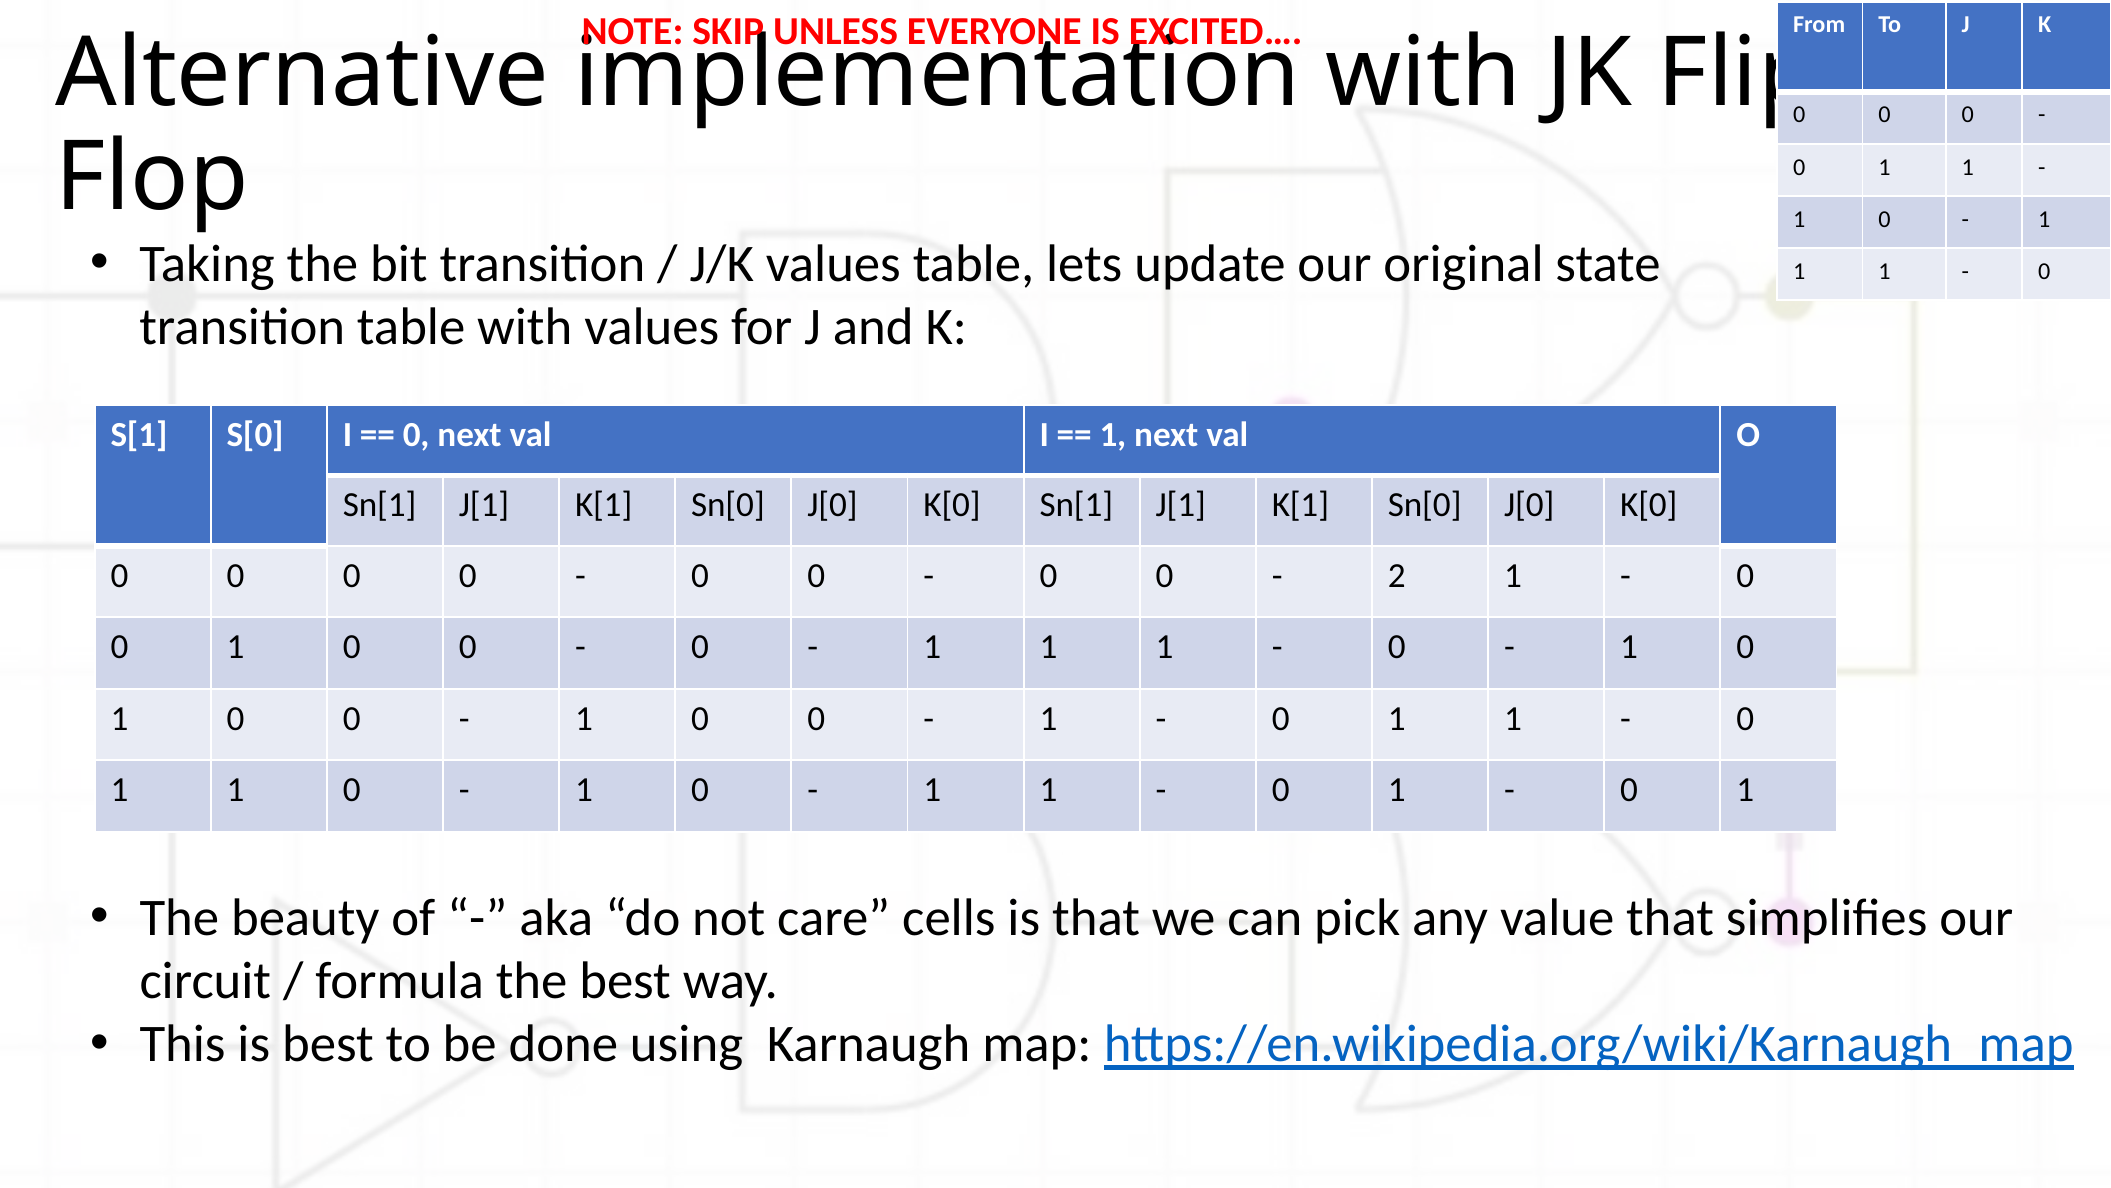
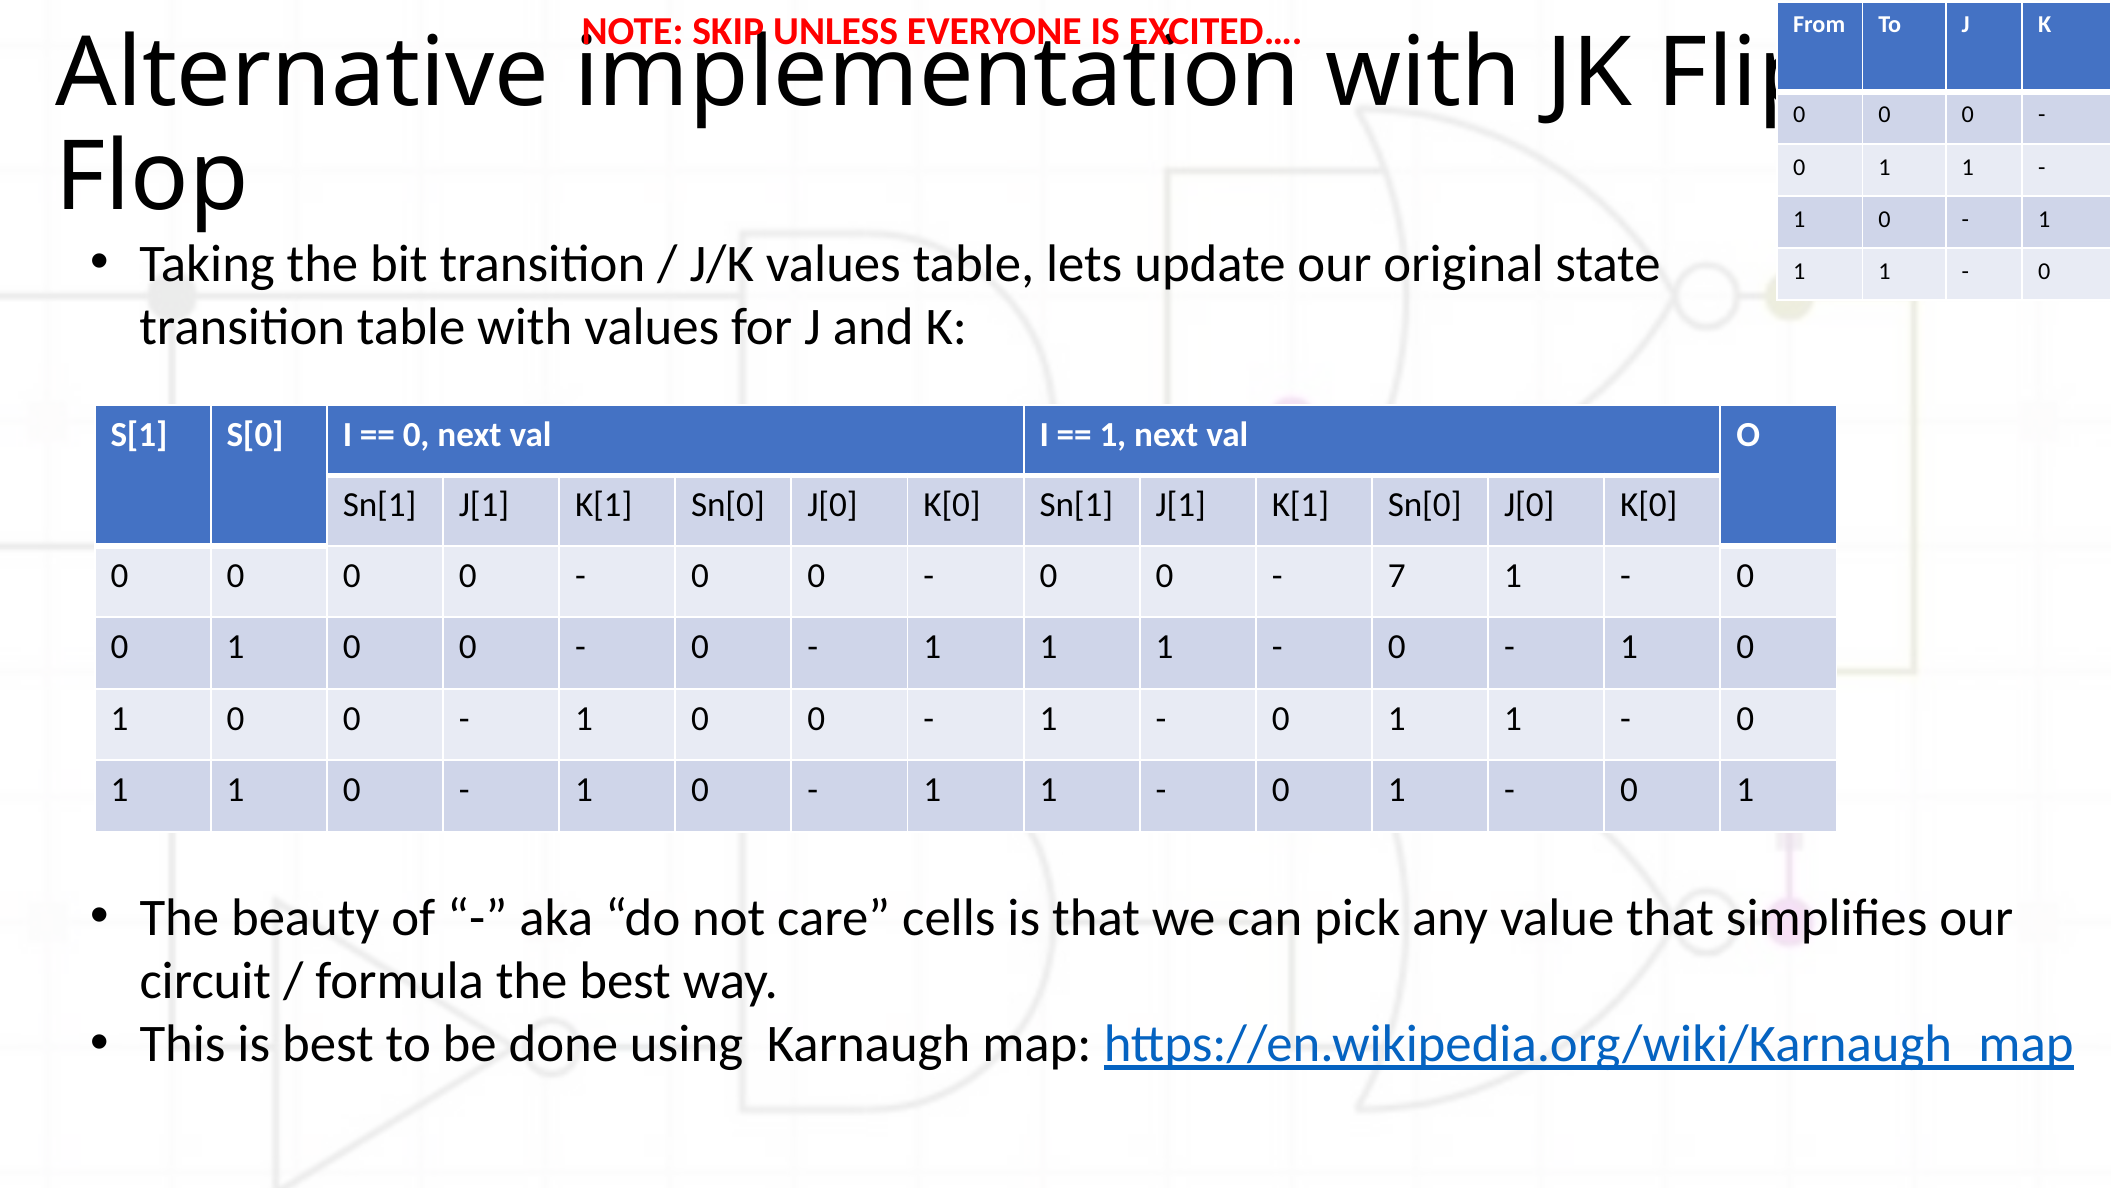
2: 2 -> 7
